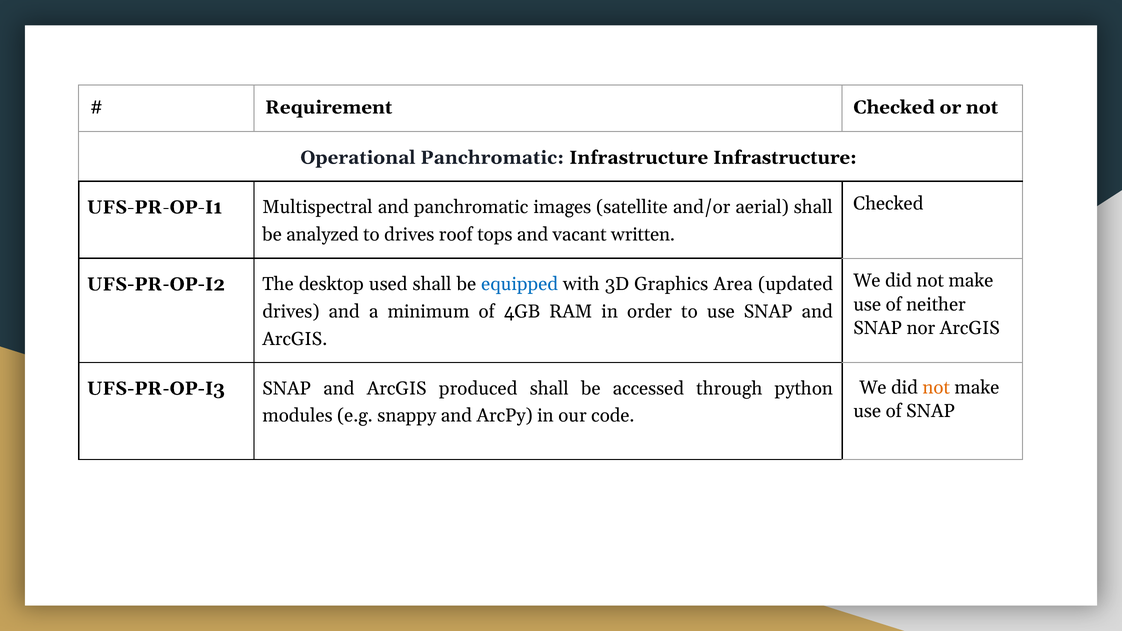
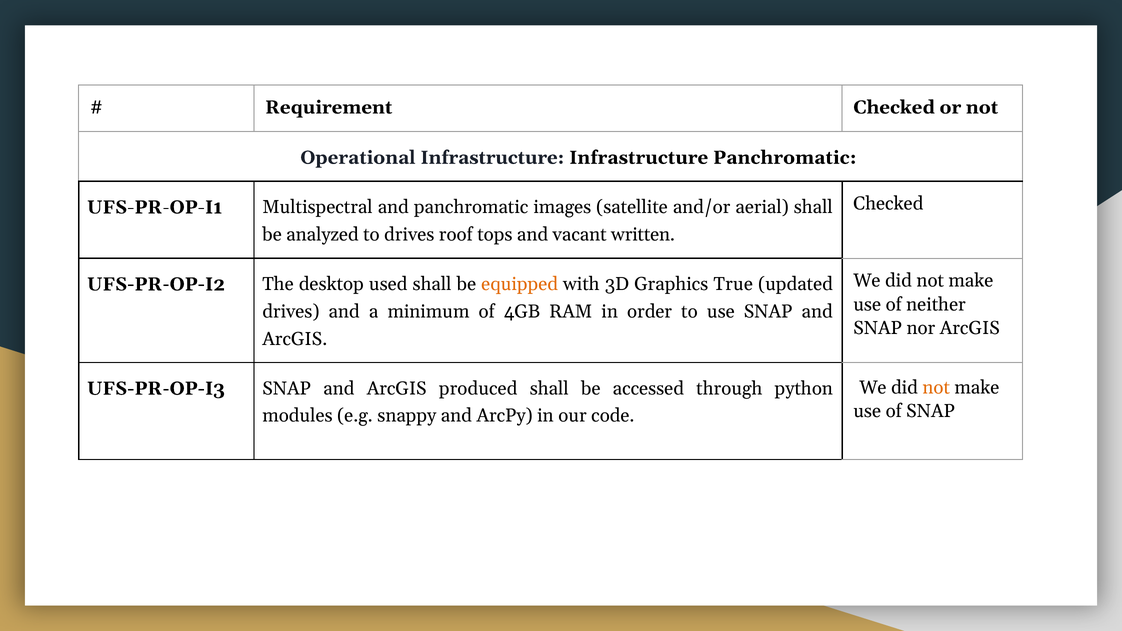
Operational Panchromatic: Panchromatic -> Infrastructure
Infrastructure Infrastructure: Infrastructure -> Panchromatic
equipped colour: blue -> orange
Area: Area -> True
